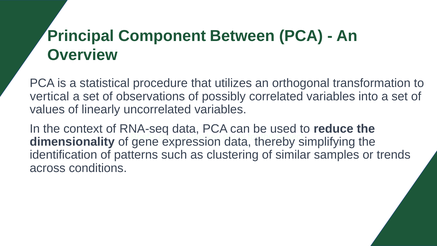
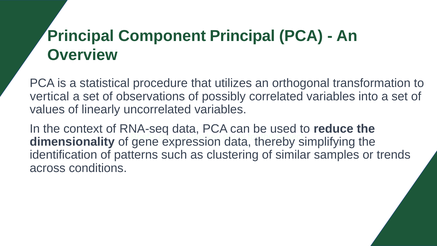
Component Between: Between -> Principal
